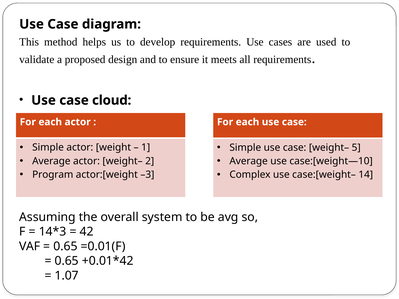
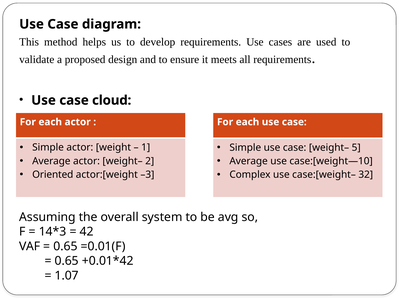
Program: Program -> Oriented
14: 14 -> 32
